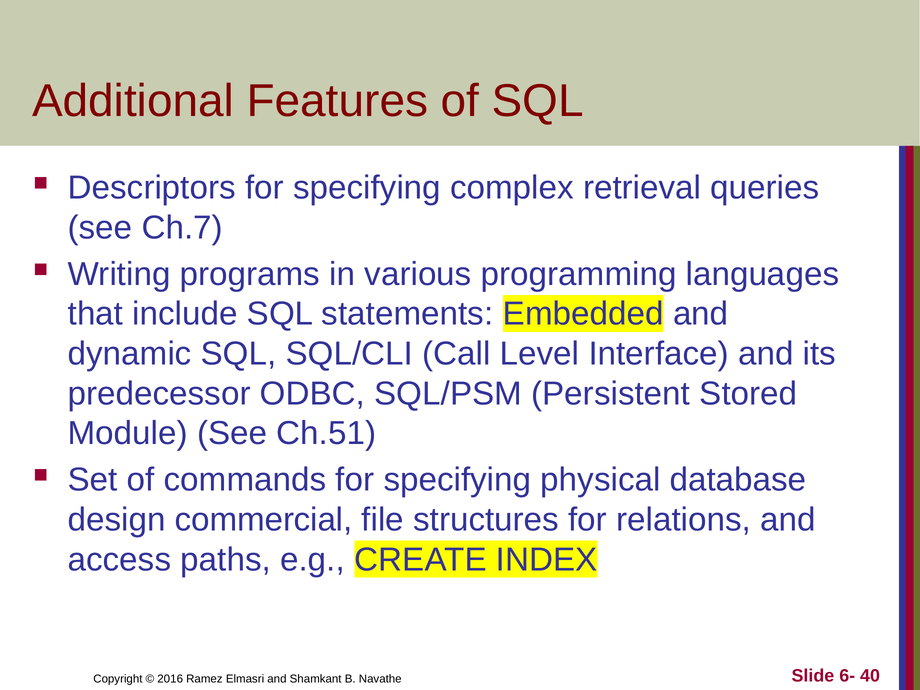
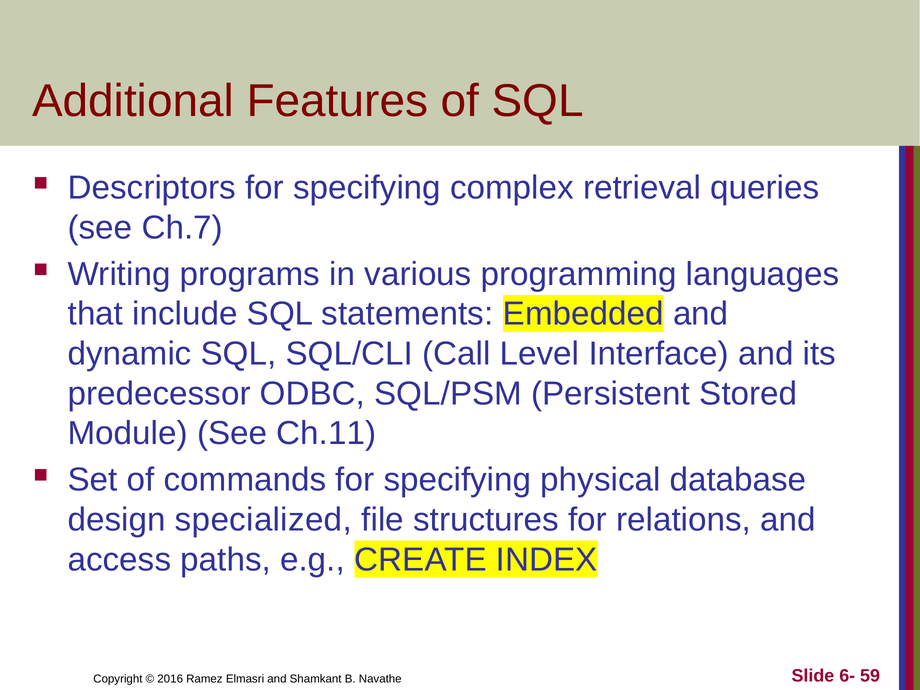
Ch.51: Ch.51 -> Ch.11
commercial: commercial -> specialized
40: 40 -> 59
